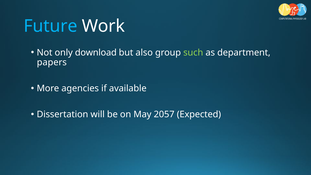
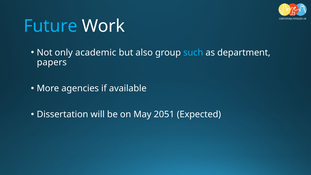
download: download -> academic
such colour: light green -> light blue
2057: 2057 -> 2051
